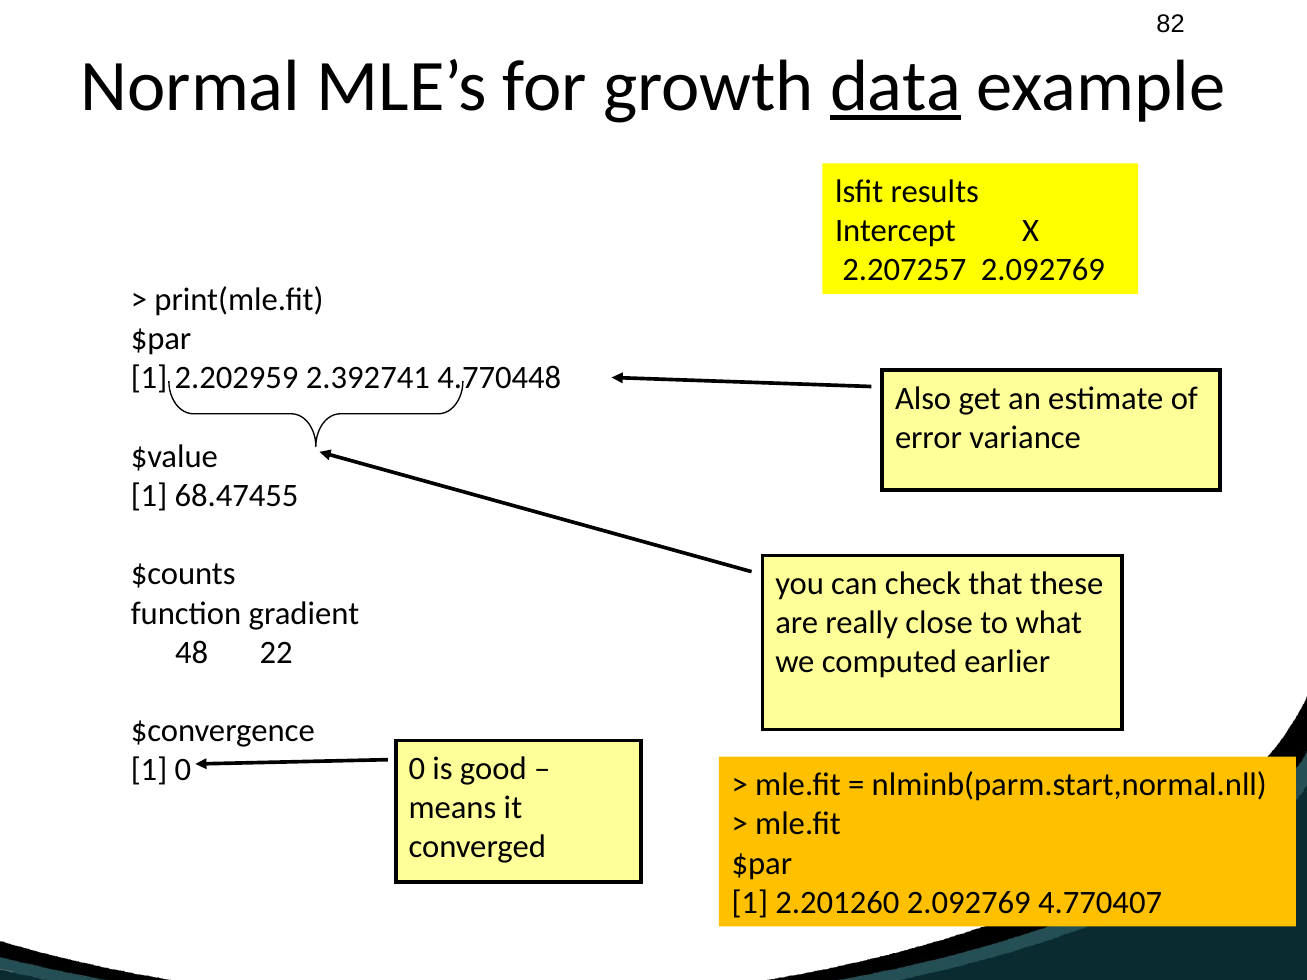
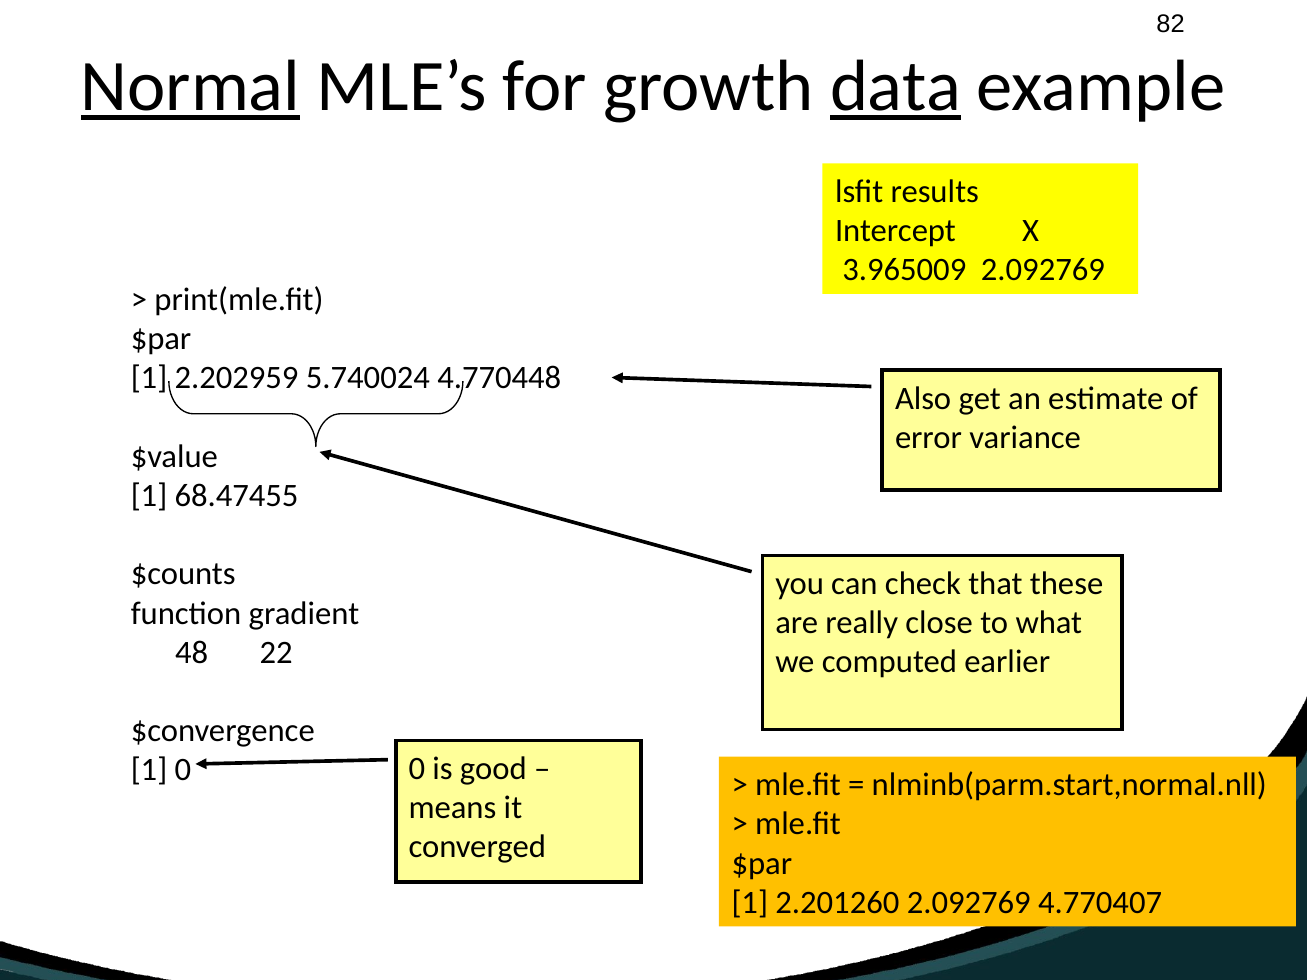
Normal underline: none -> present
2.207257: 2.207257 -> 3.965009
2.392741: 2.392741 -> 5.740024
